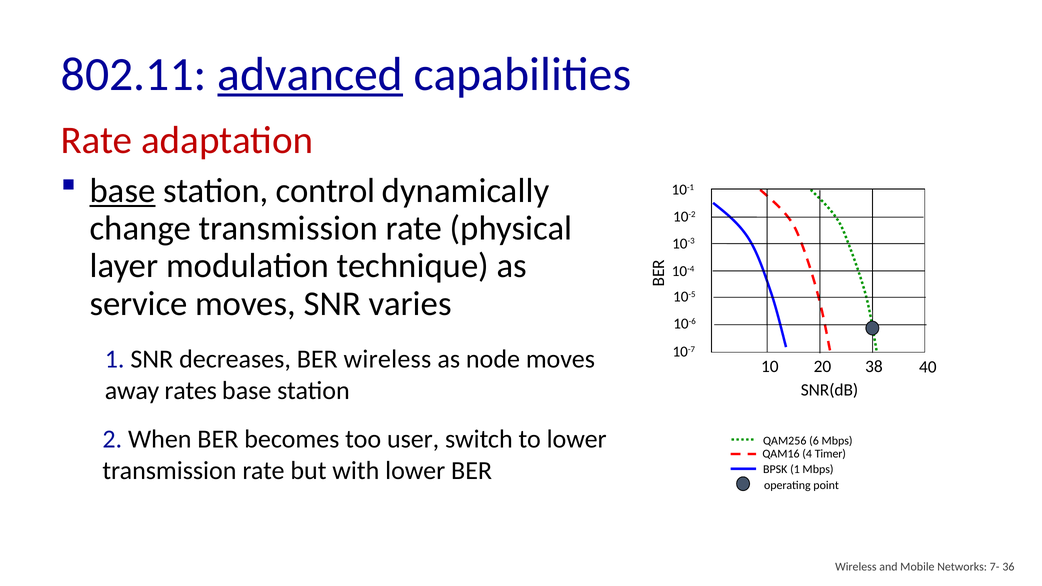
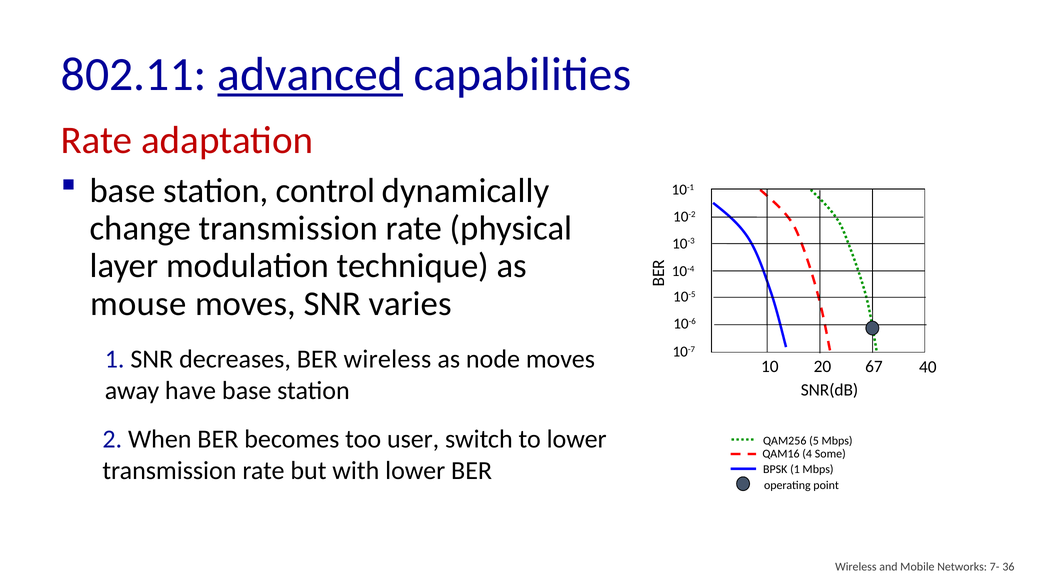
base at (123, 191) underline: present -> none
service: service -> mouse
38: 38 -> 67
rates: rates -> have
6: 6 -> 5
Timer: Timer -> Some
